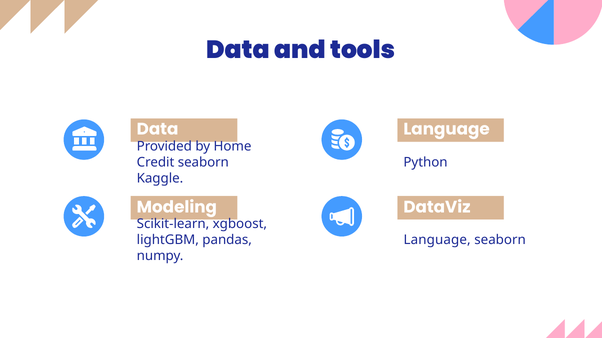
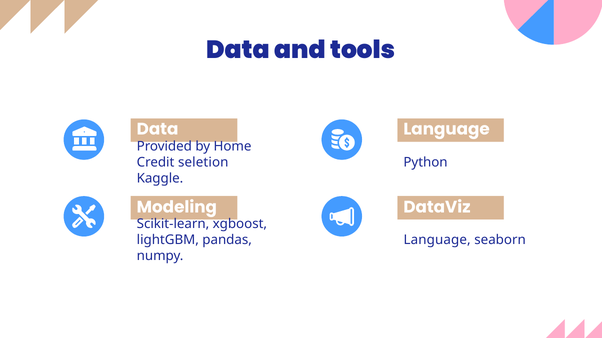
Credit seaborn: seaborn -> seletion
